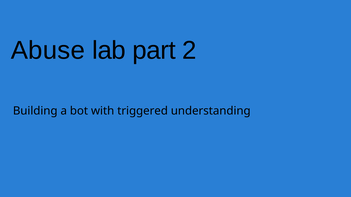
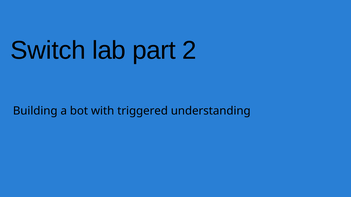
Abuse: Abuse -> Switch
